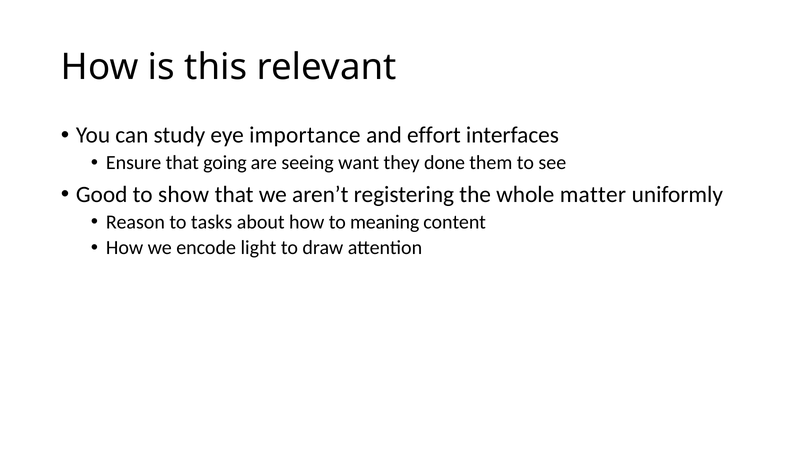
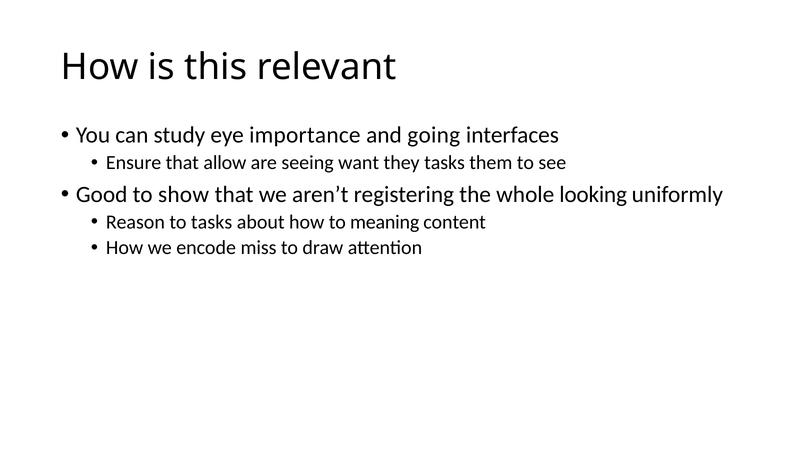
effort: effort -> going
going: going -> allow
they done: done -> tasks
matter: matter -> looking
light: light -> miss
